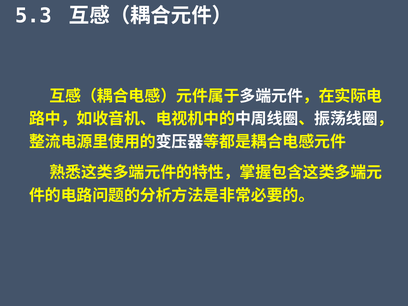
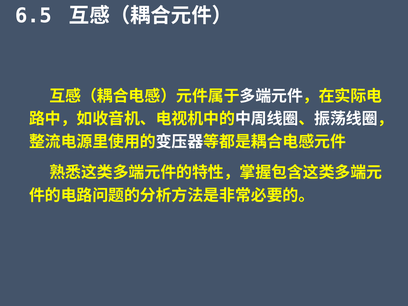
5.3: 5.3 -> 6.5
